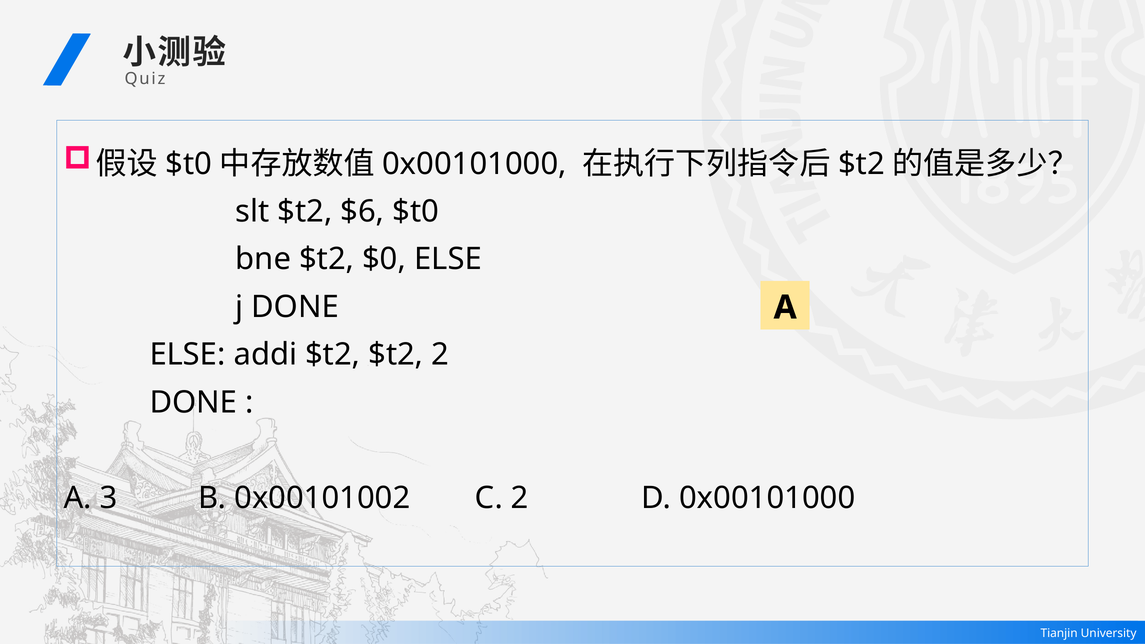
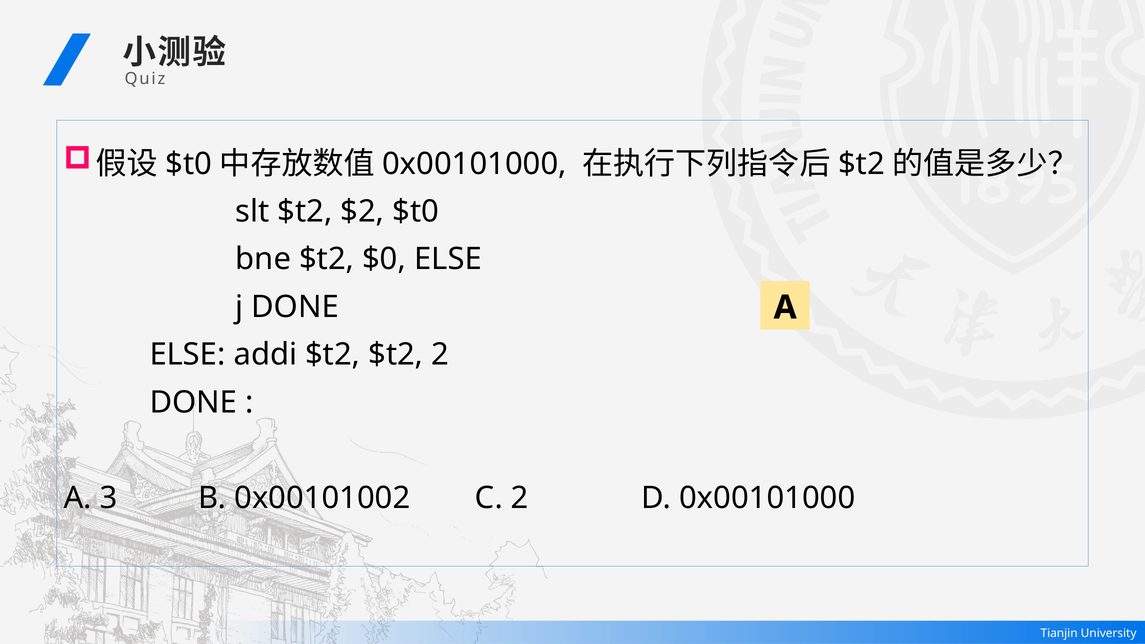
$6: $6 -> $2
